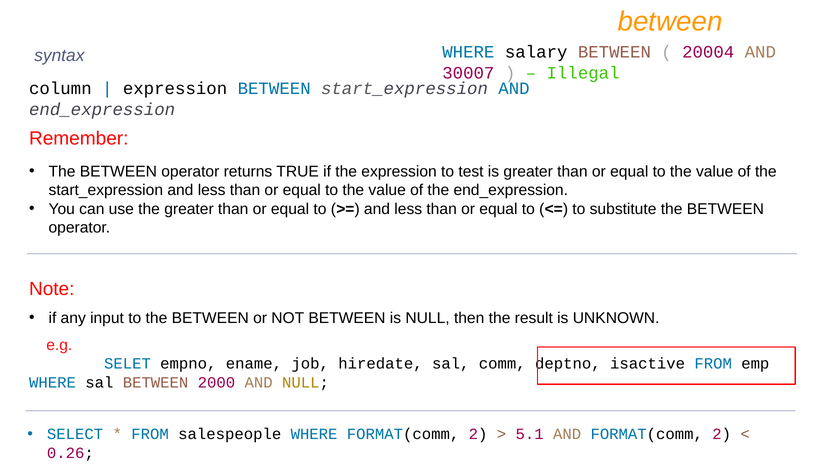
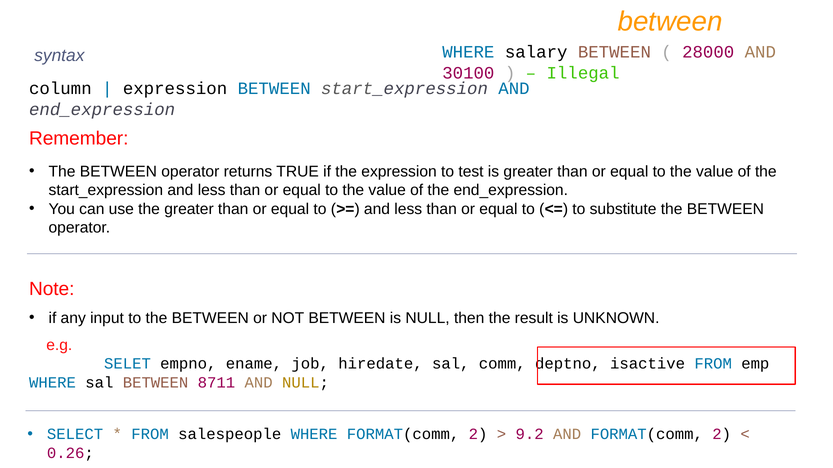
20004: 20004 -> 28000
30007: 30007 -> 30100
2000: 2000 -> 8711
5.1: 5.1 -> 9.2
